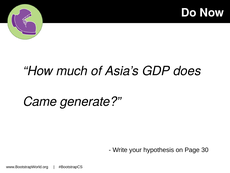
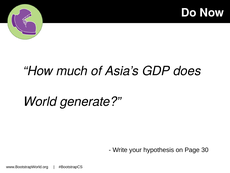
Came: Came -> World
